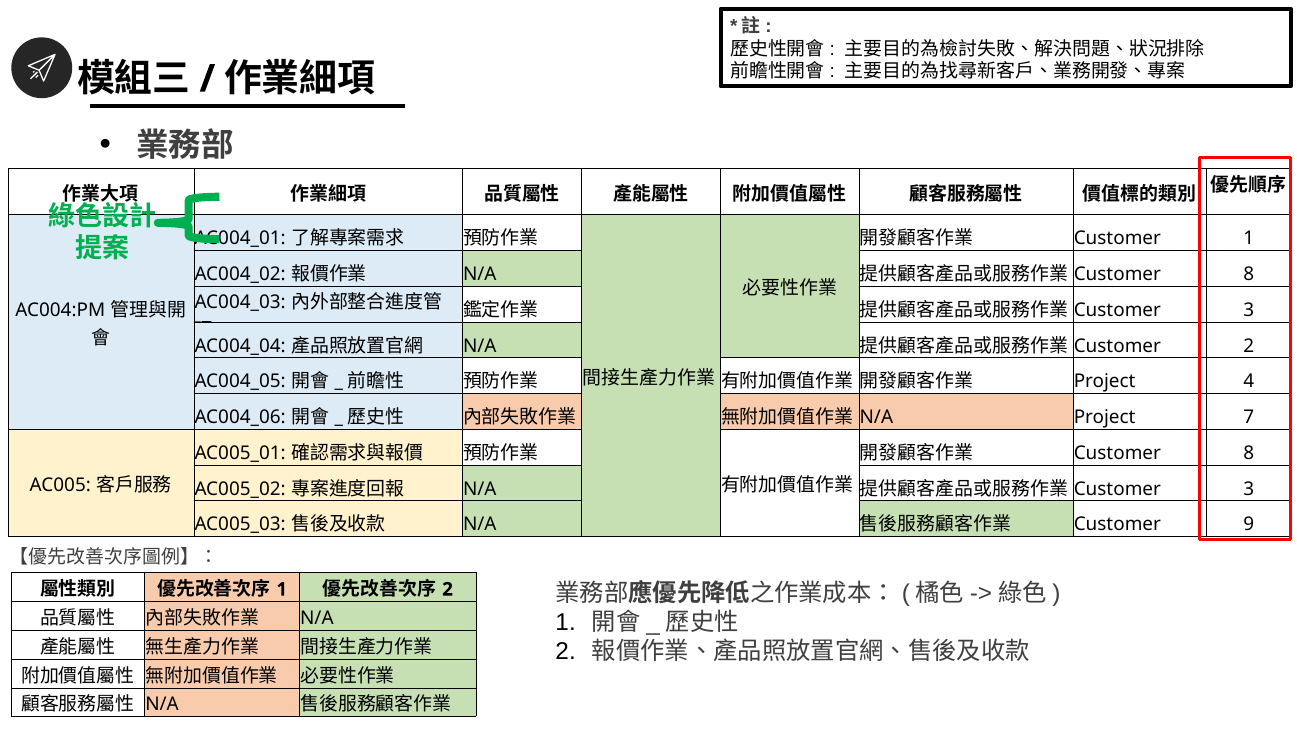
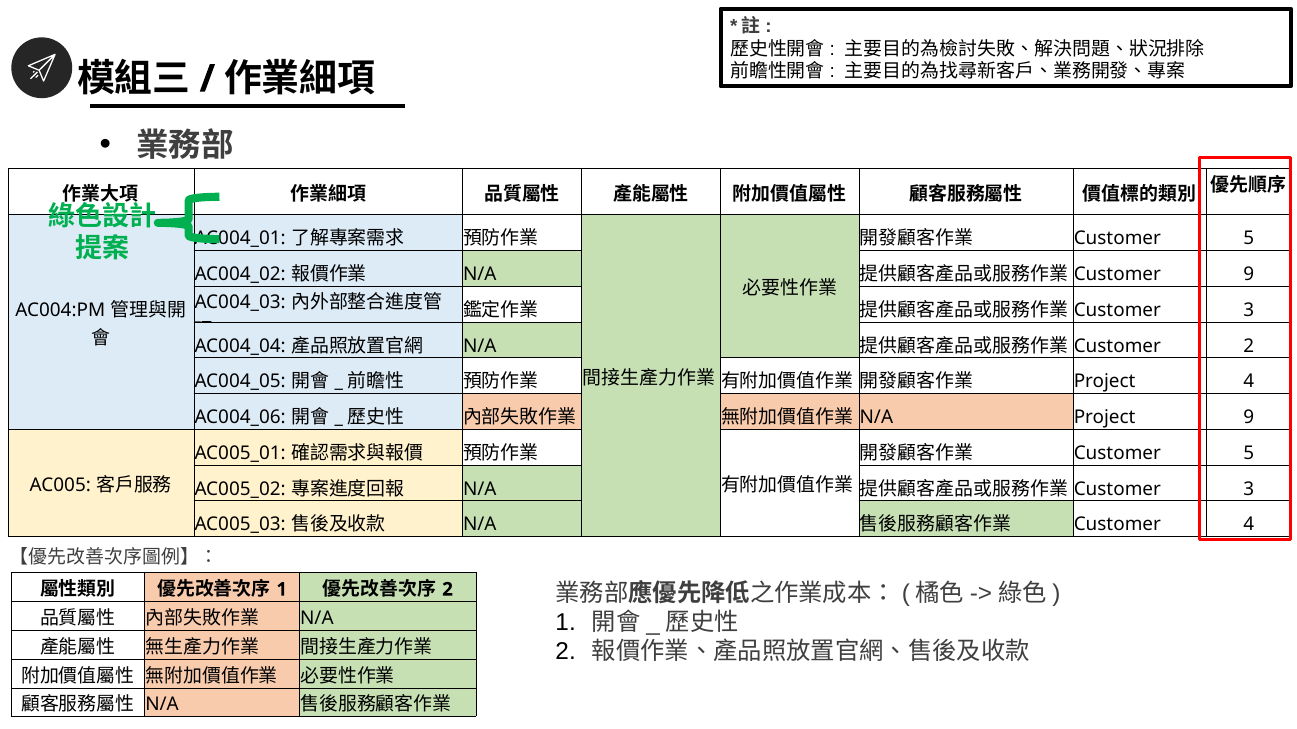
1 at (1249, 239): 1 -> 5
8 at (1249, 275): 8 -> 9
Project 7: 7 -> 9
8 at (1249, 454): 8 -> 5
Customer 9: 9 -> 4
